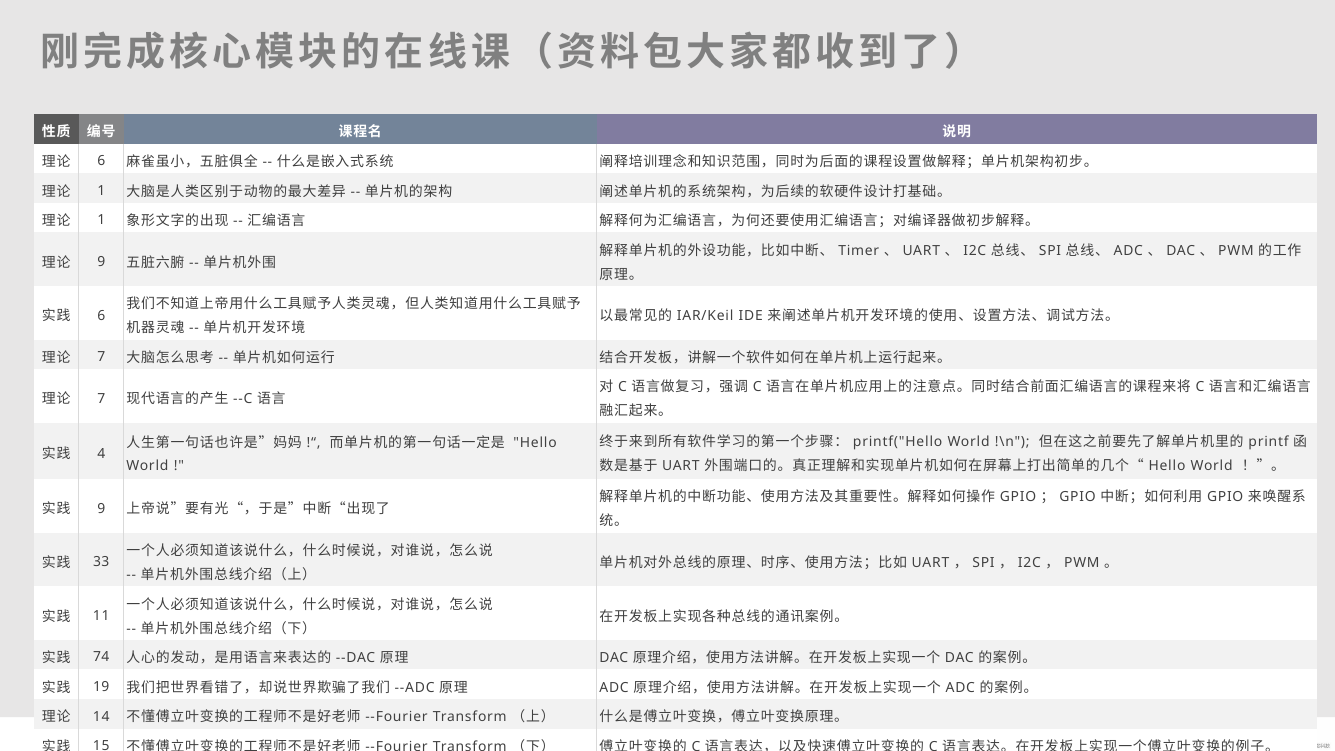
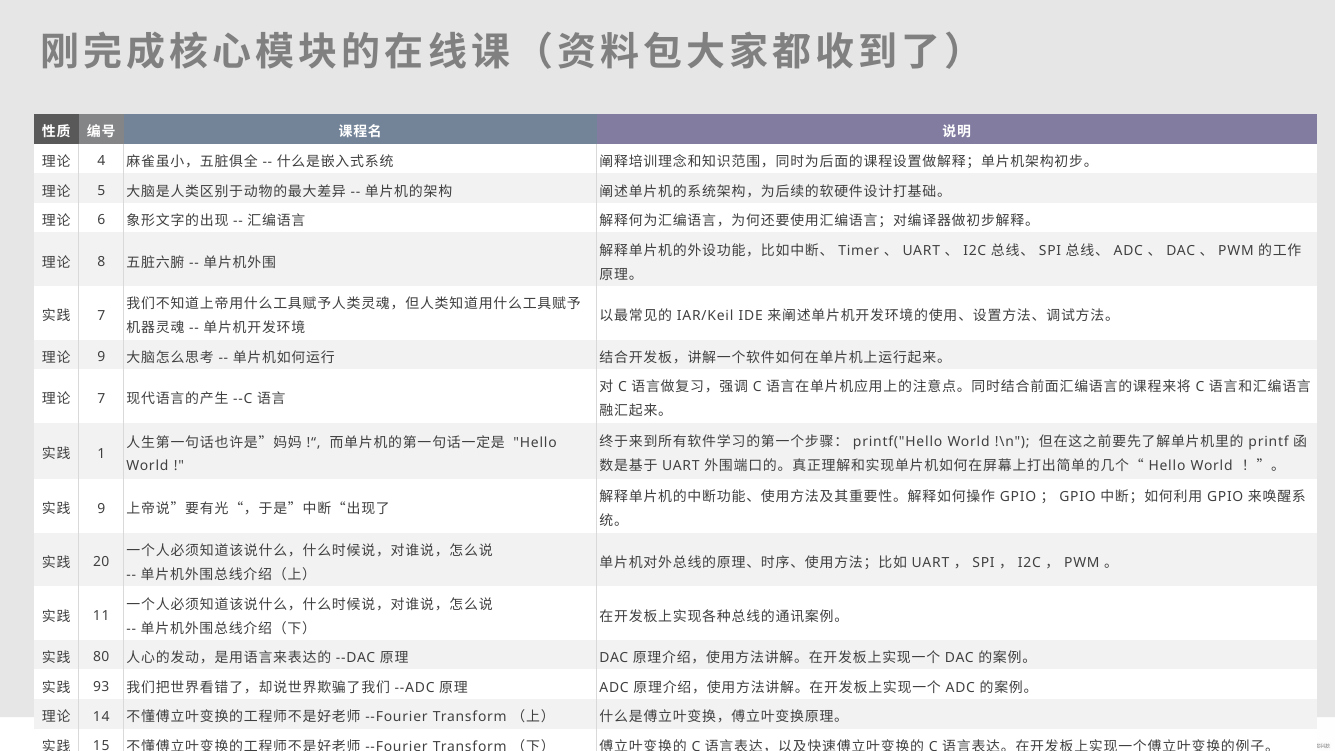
6 at (101, 161): 6 -> 4
1 at (101, 191): 1 -> 5
1 at (101, 220): 1 -> 6
9 at (101, 262): 9 -> 8
6 at (101, 315): 6 -> 7
7 at (101, 357): 7 -> 9
4: 4 -> 1
33: 33 -> 20
74: 74 -> 80
19: 19 -> 93
